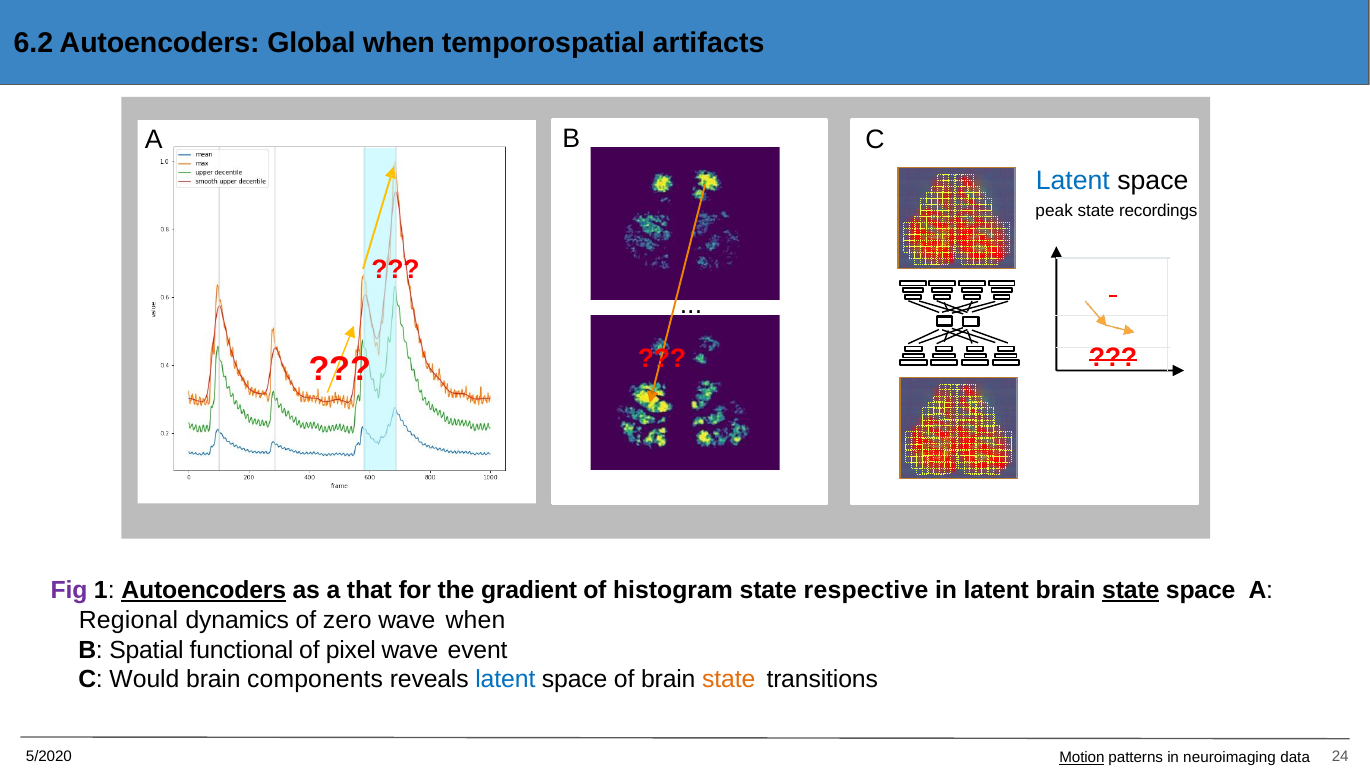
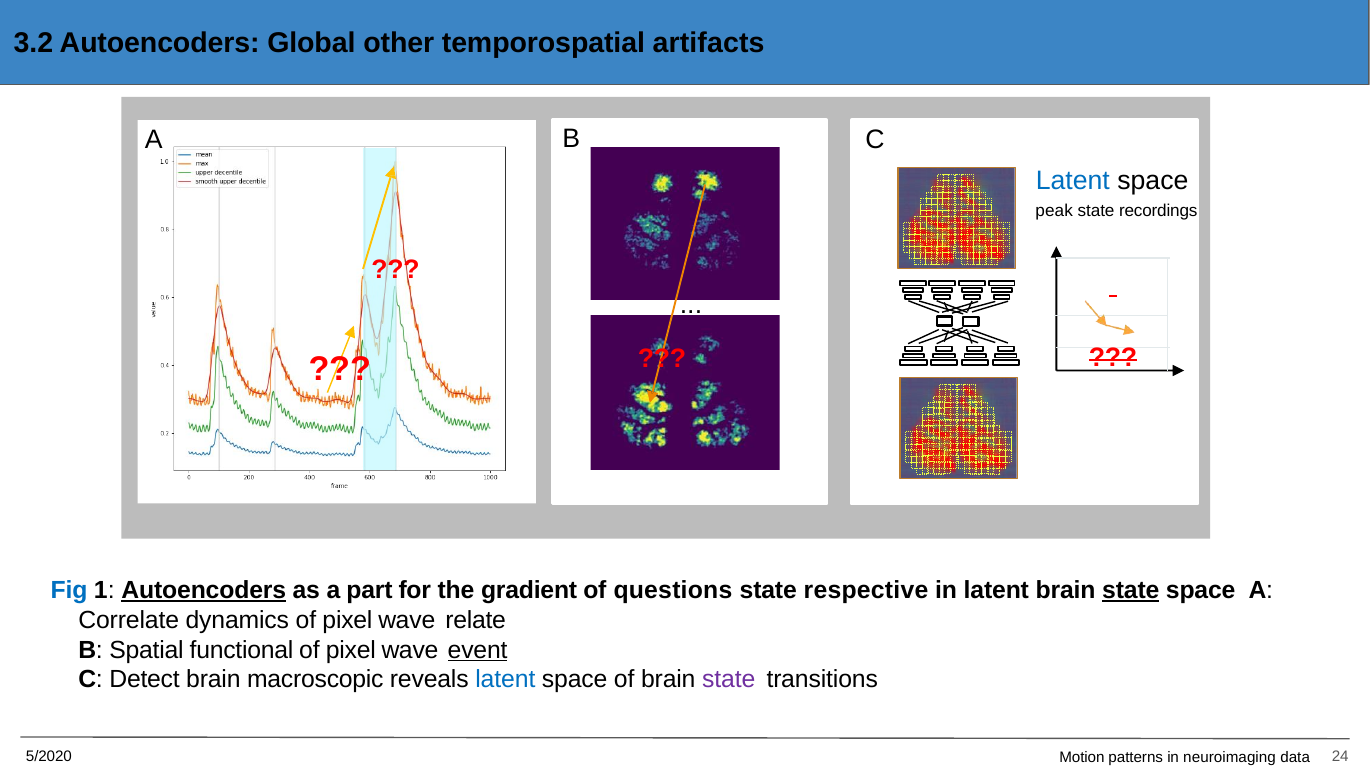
6.2: 6.2 -> 3.2
Global when: when -> other
Fig colour: purple -> blue
that: that -> part
histogram: histogram -> questions
Regional: Regional -> Correlate
dynamics of zero: zero -> pixel
wave when: when -> relate
event underline: none -> present
Would: Would -> Detect
components: components -> macroscopic
state at (729, 679) colour: orange -> purple
Motion underline: present -> none
